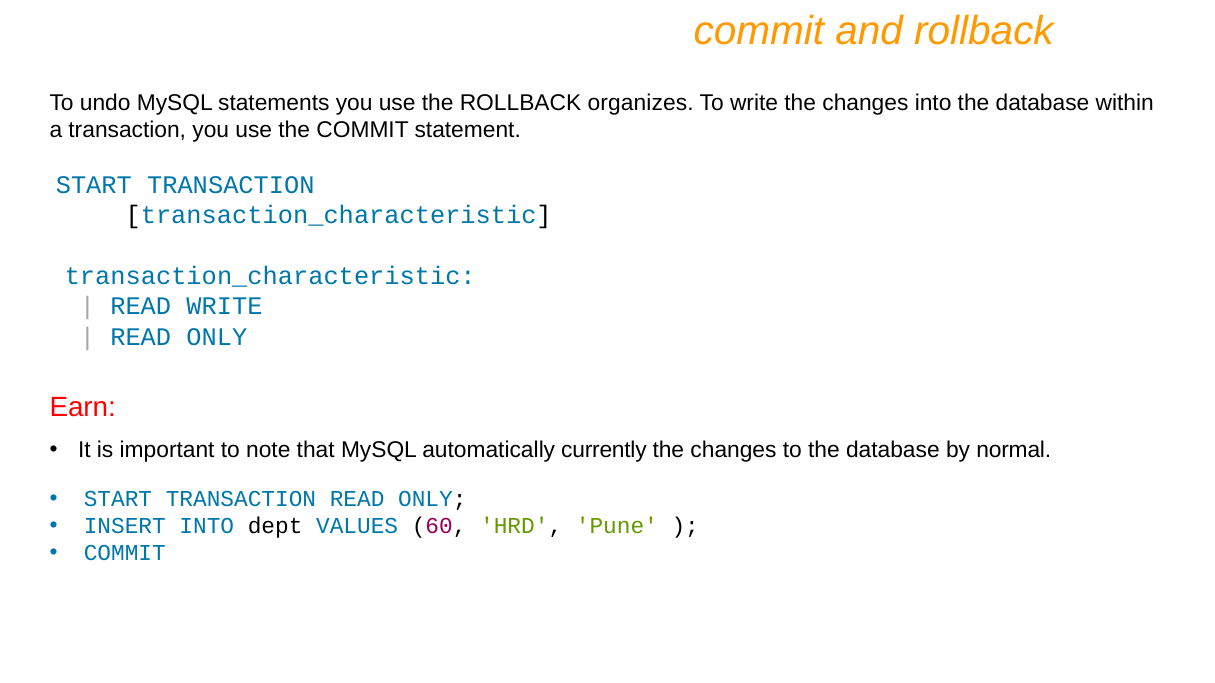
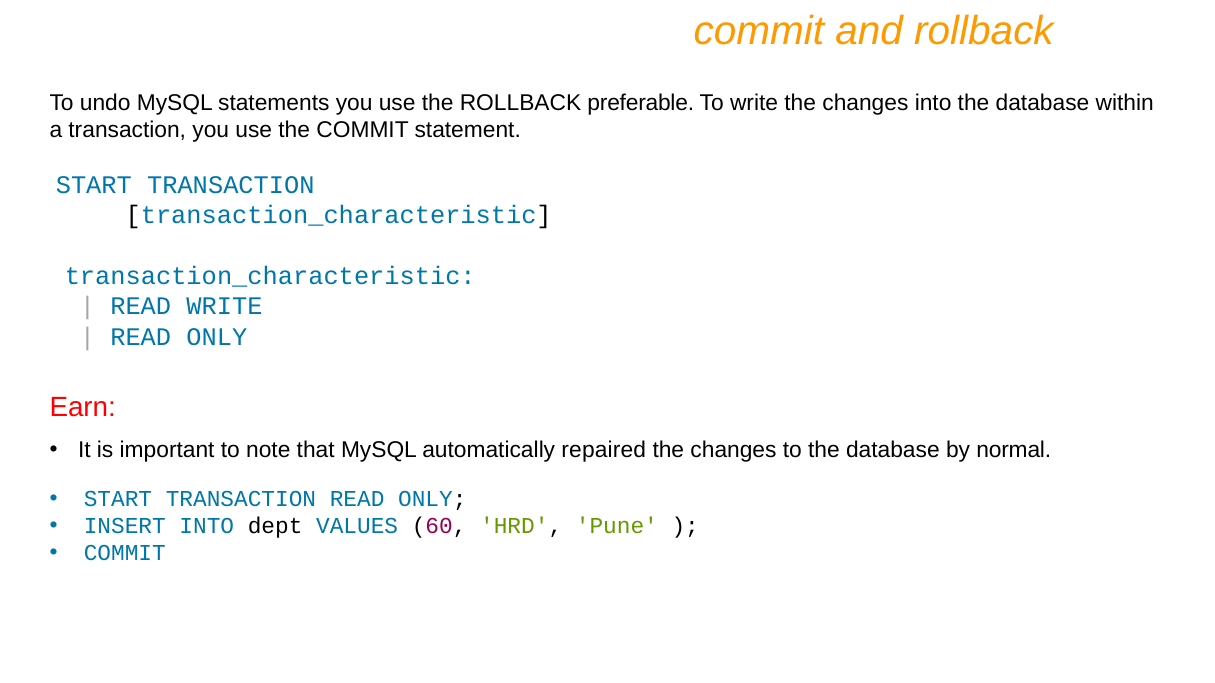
organizes: organizes -> preferable
currently: currently -> repaired
